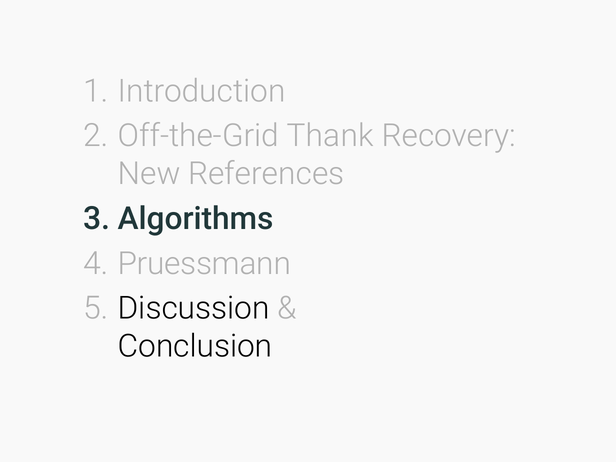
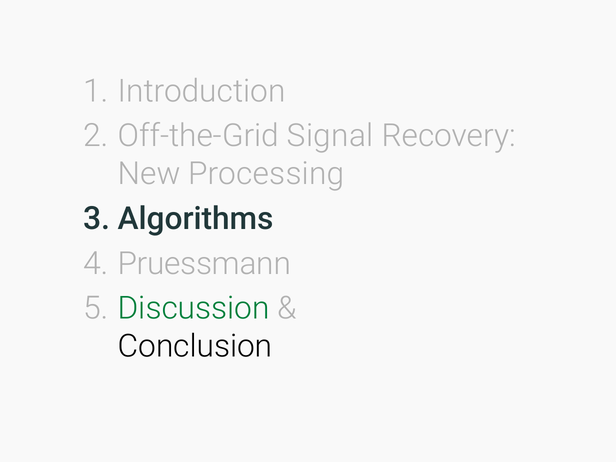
Thank: Thank -> Signal
References: References -> Processing
Discussion colour: black -> green
